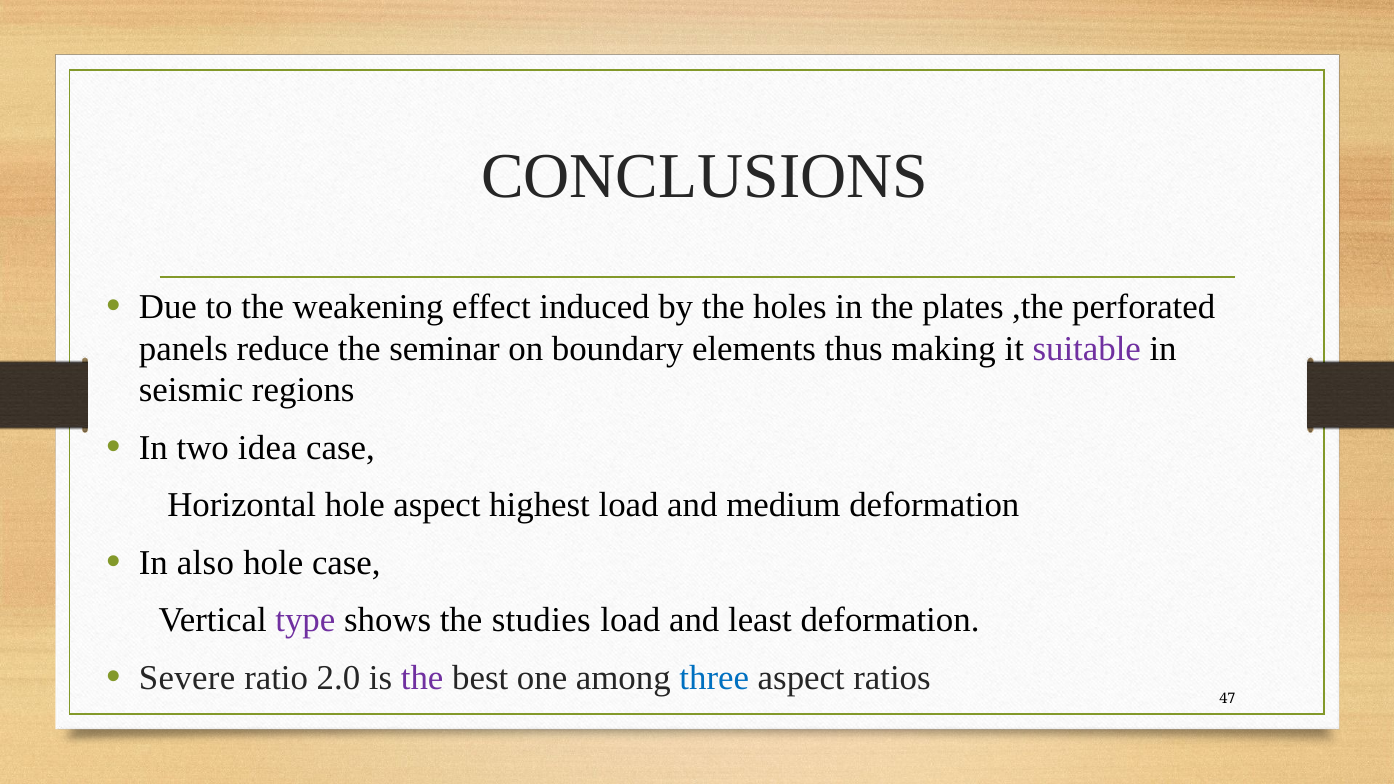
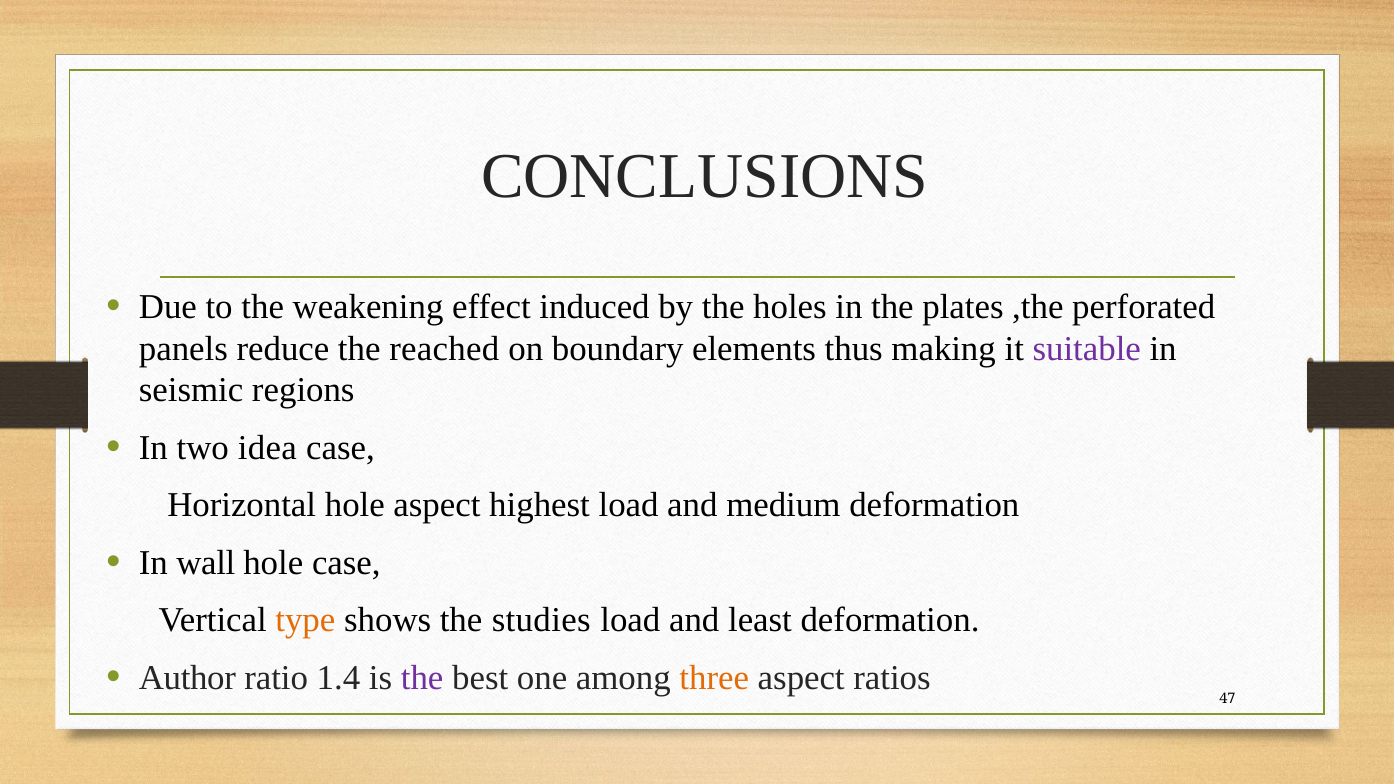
seminar: seminar -> reached
also: also -> wall
type colour: purple -> orange
Severe: Severe -> Author
2.0: 2.0 -> 1.4
three colour: blue -> orange
